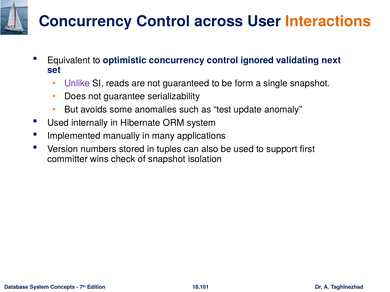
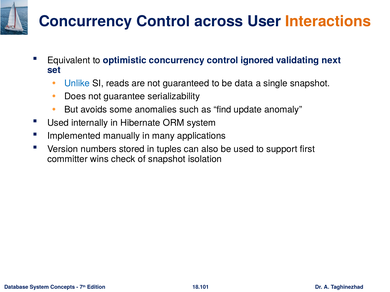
Unlike colour: purple -> blue
form: form -> data
test: test -> find
